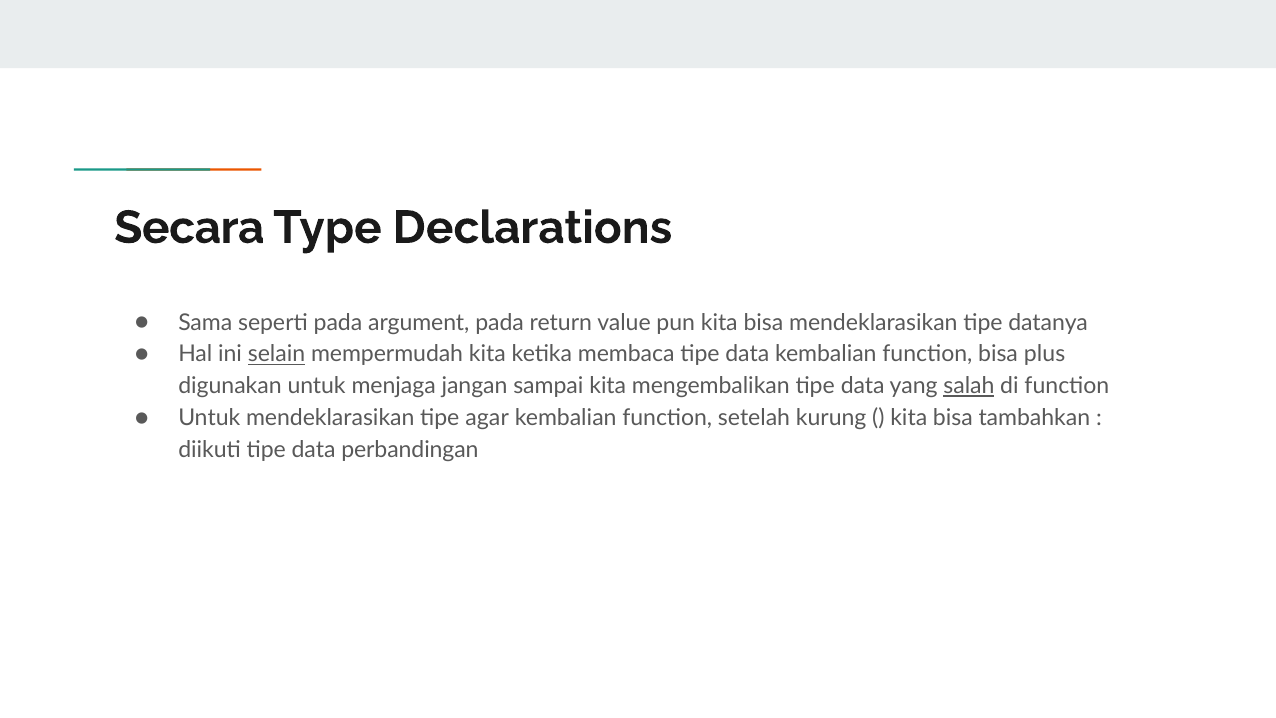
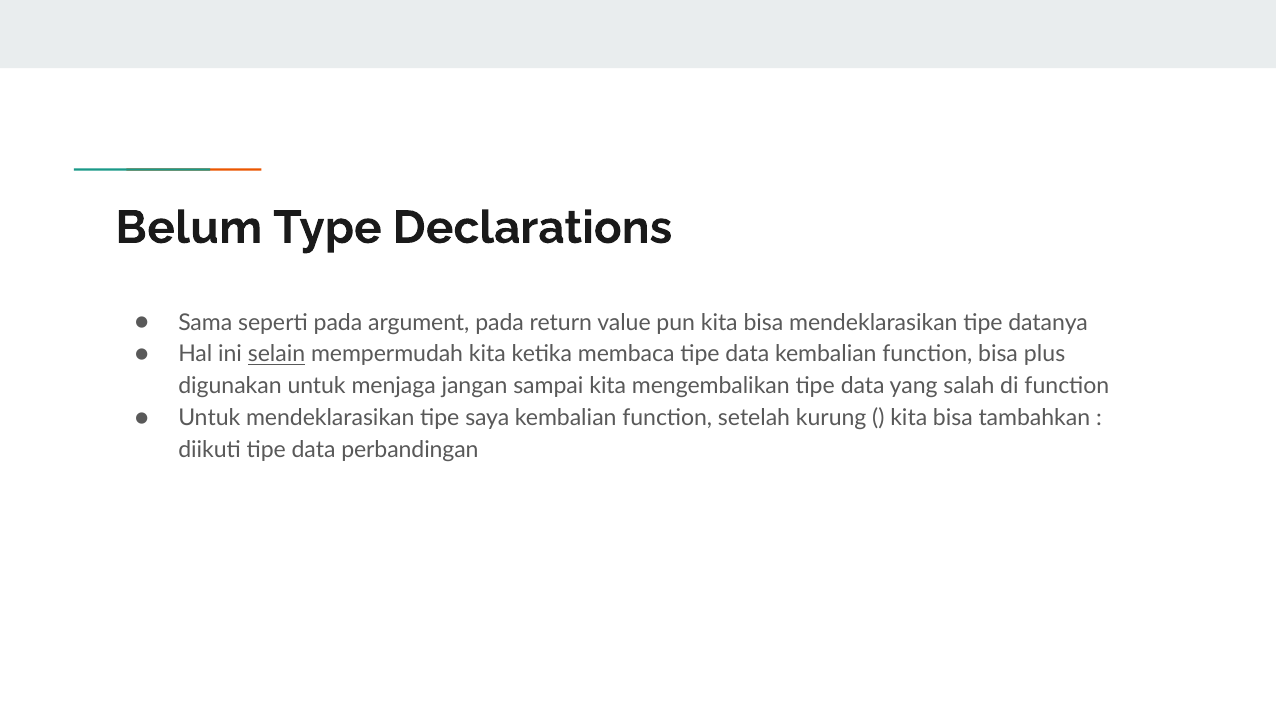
Secara: Secara -> Belum
salah underline: present -> none
agar: agar -> saya
